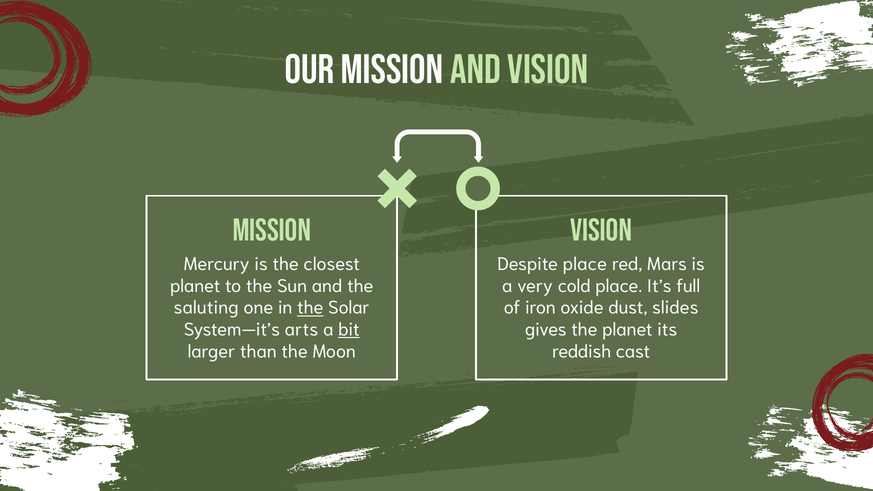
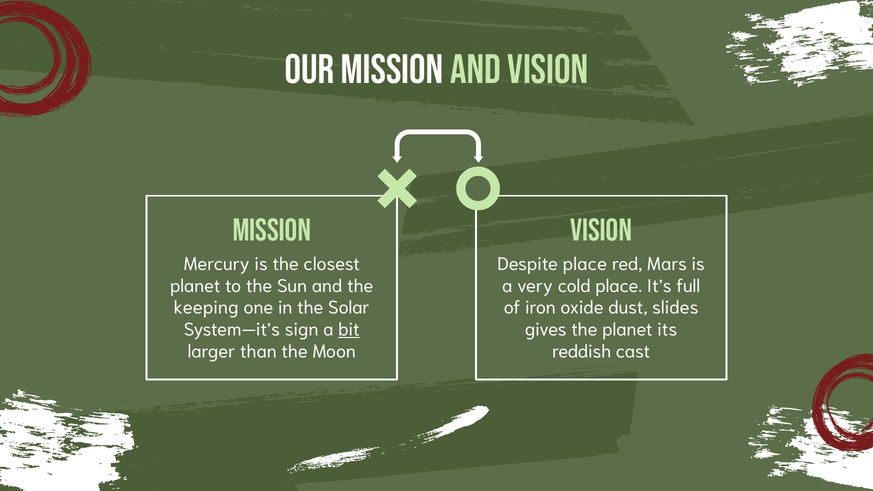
saluting: saluting -> keeping
the at (310, 308) underline: present -> none
arts: arts -> sign
